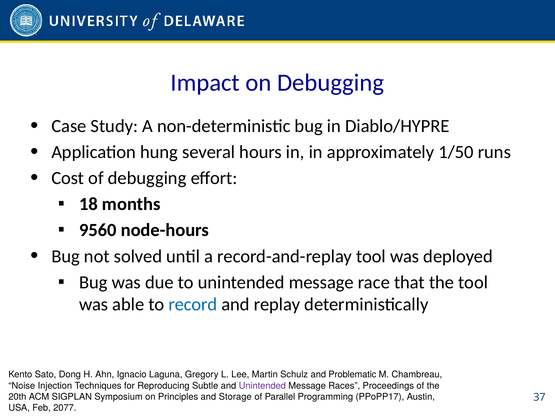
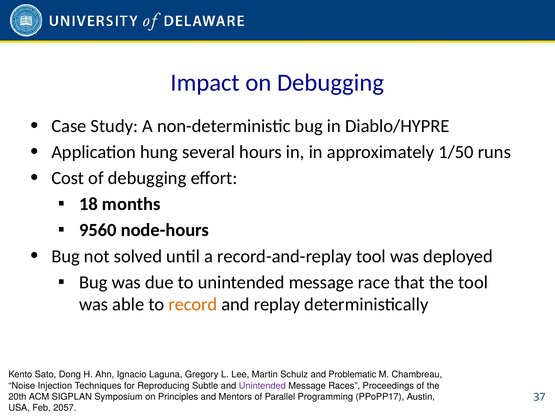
record colour: blue -> orange
Storage: Storage -> Mentors
2077: 2077 -> 2057
